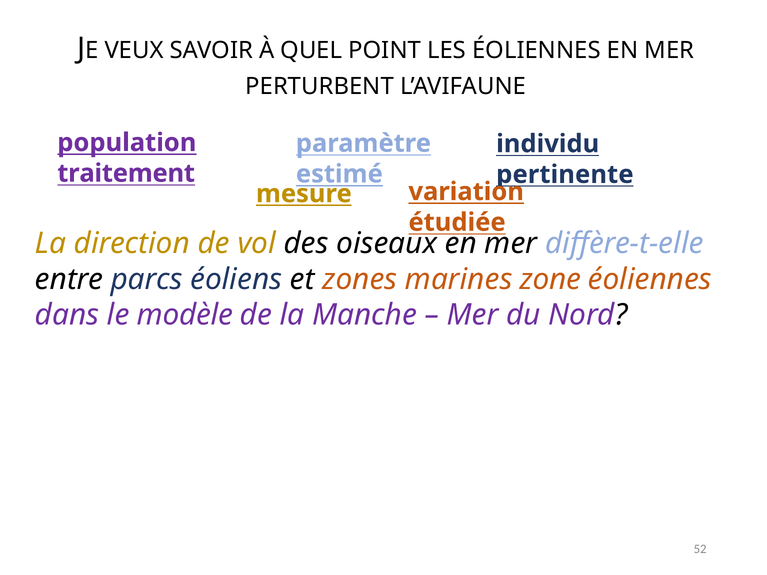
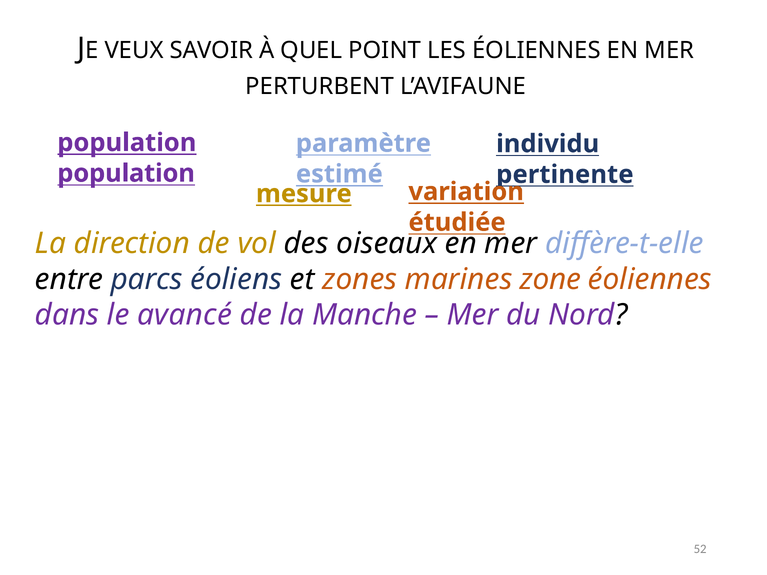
traitement at (126, 173): traitement -> population
modèle: modèle -> avancé
